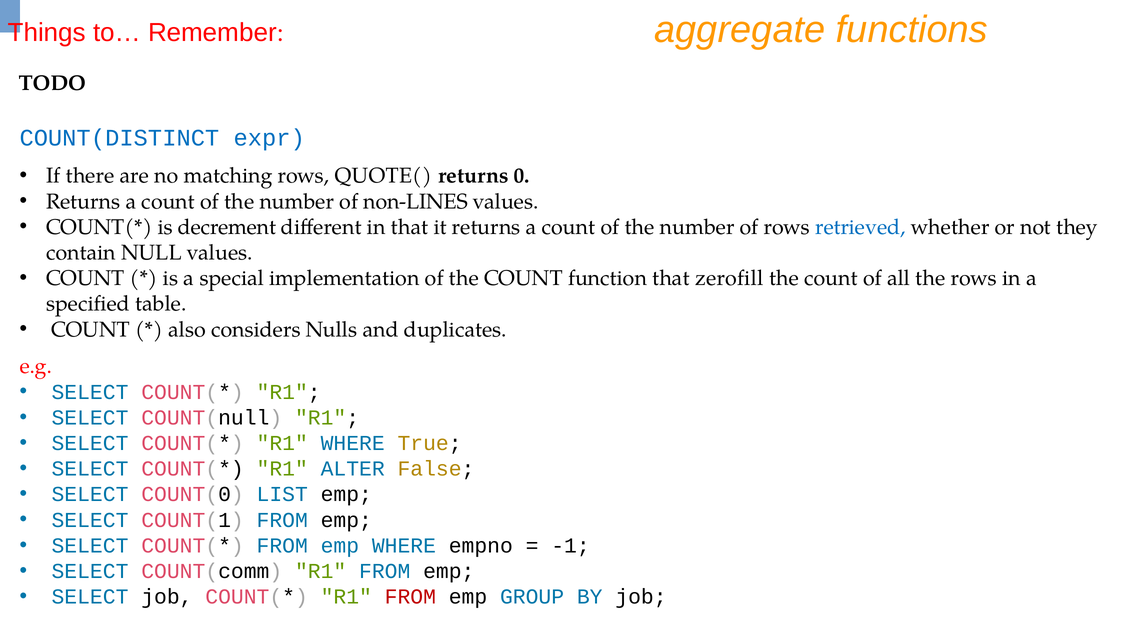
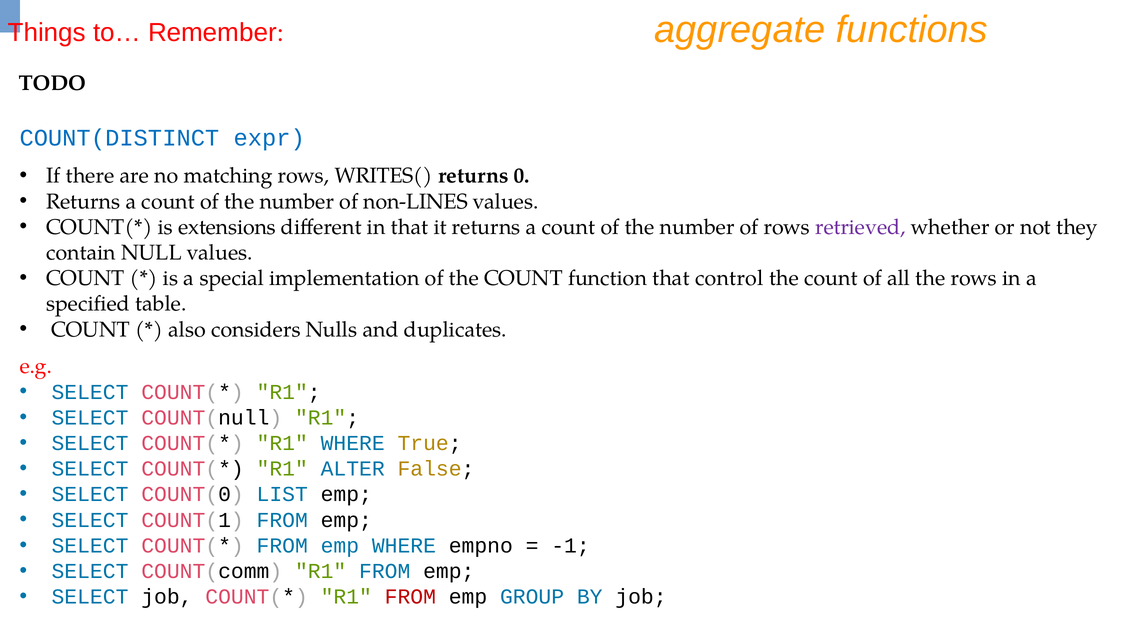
QUOTE(: QUOTE( -> WRITES(
decrement: decrement -> extensions
retrieved colour: blue -> purple
zerofill: zerofill -> control
